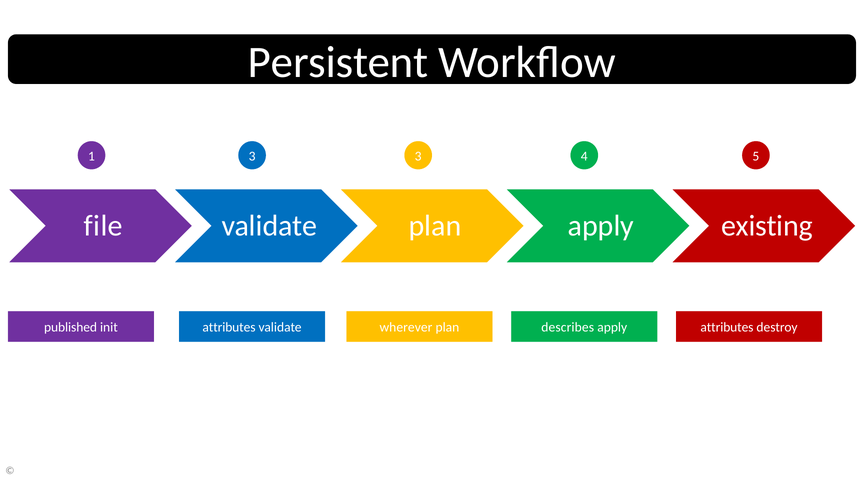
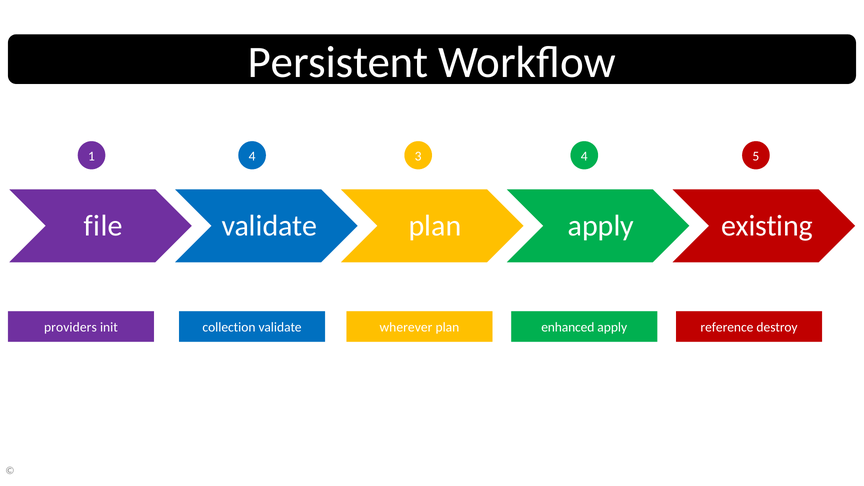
1 3: 3 -> 4
published: published -> providers
init attributes: attributes -> collection
describes: describes -> enhanced
apply attributes: attributes -> reference
